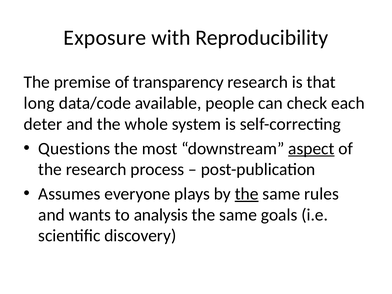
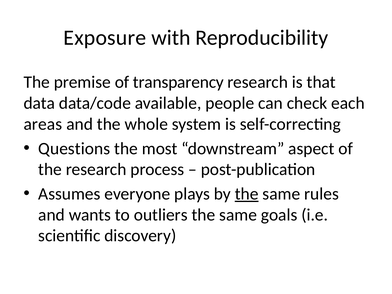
long: long -> data
deter: deter -> areas
aspect underline: present -> none
analysis: analysis -> outliers
